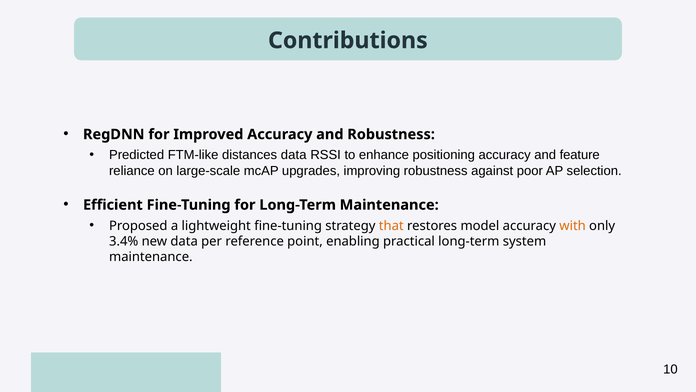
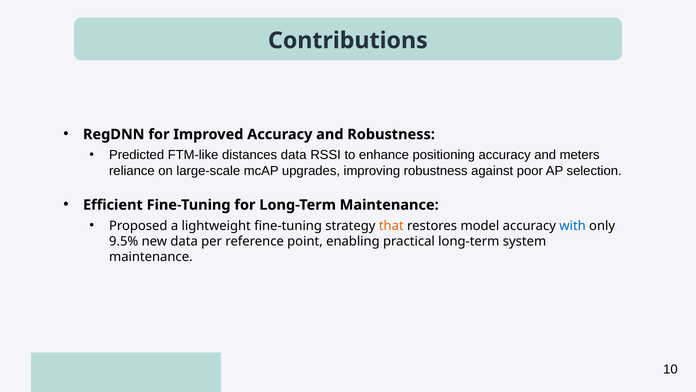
feature: feature -> meters
with colour: orange -> blue
3.4%: 3.4% -> 9.5%
